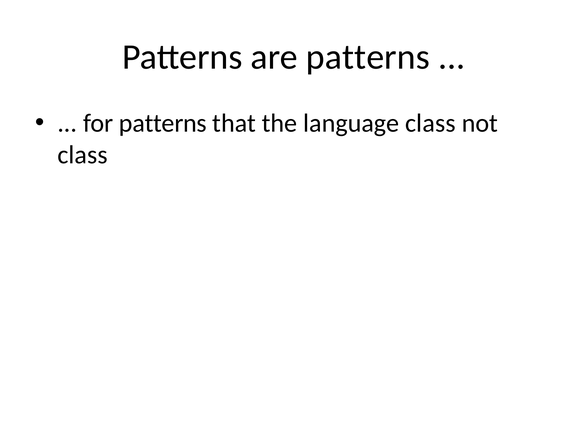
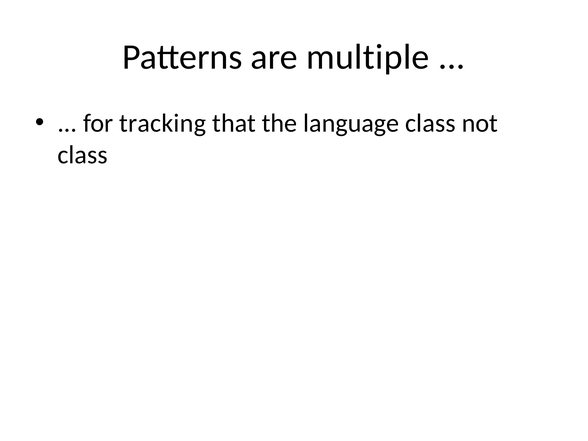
are patterns: patterns -> multiple
for patterns: patterns -> tracking
